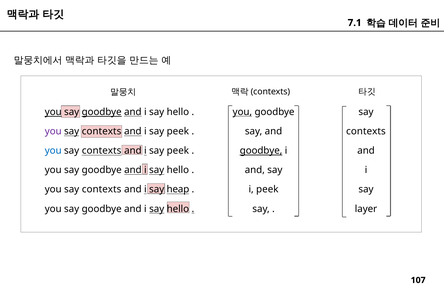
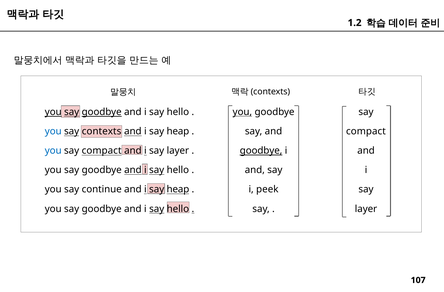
7.1: 7.1 -> 1.2
say at (72, 112) underline: none -> present
and at (133, 112) underline: present -> none
you at (53, 131) colour: purple -> blue
peek at (178, 131): peek -> heap
contexts at (366, 131): contexts -> compact
contexts at (102, 151): contexts -> compact
peek at (178, 151): peek -> layer
contexts at (102, 189): contexts -> continue
